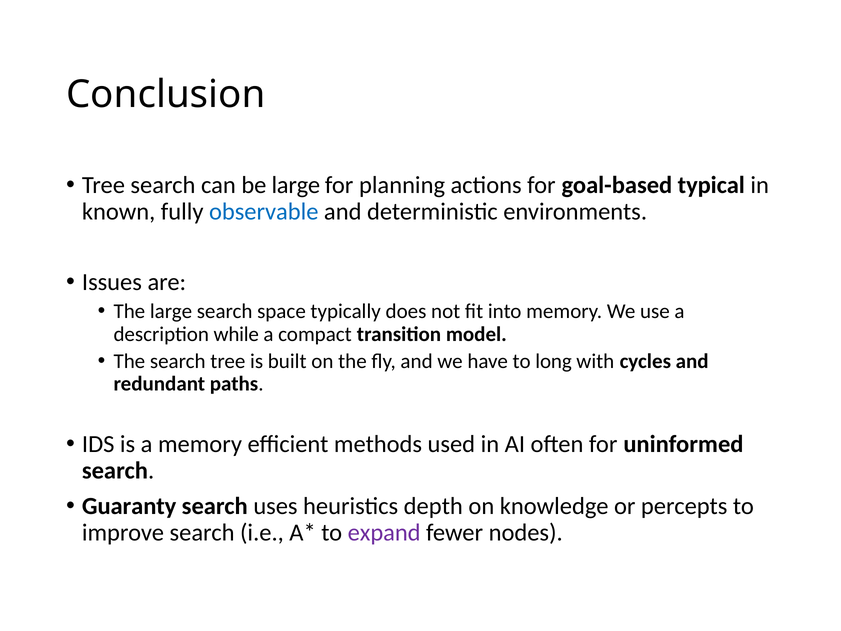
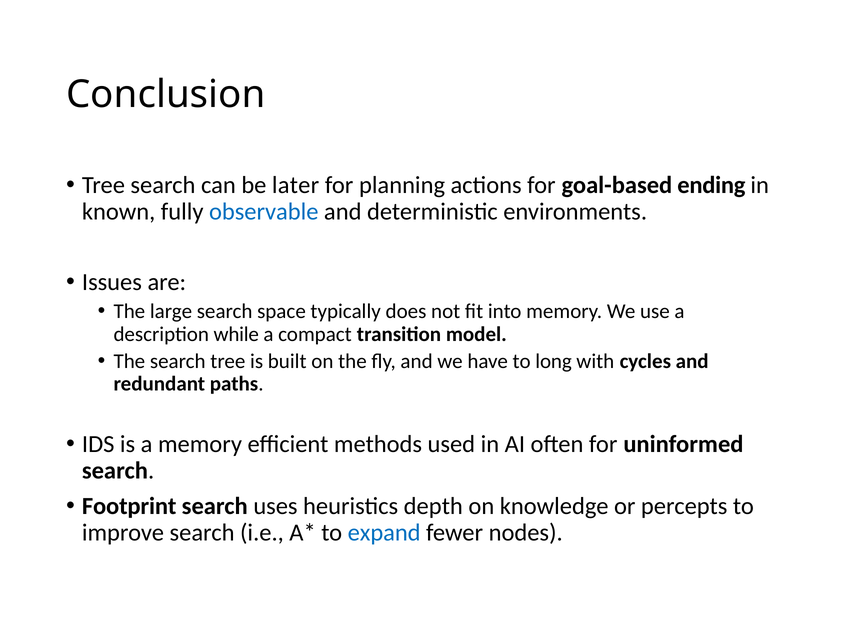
be large: large -> later
typical: typical -> ending
Guaranty: Guaranty -> Footprint
expand colour: purple -> blue
